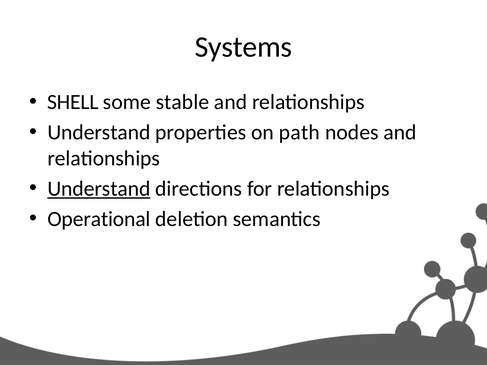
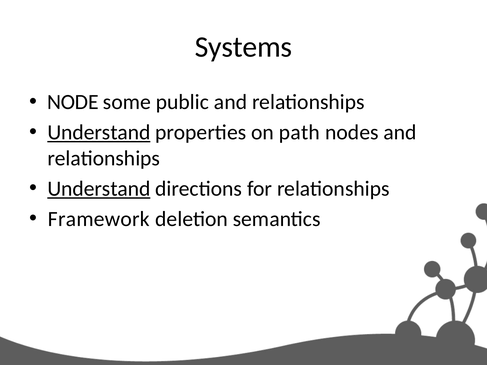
SHELL: SHELL -> NODE
stable: stable -> public
Understand at (99, 132) underline: none -> present
Operational: Operational -> Framework
